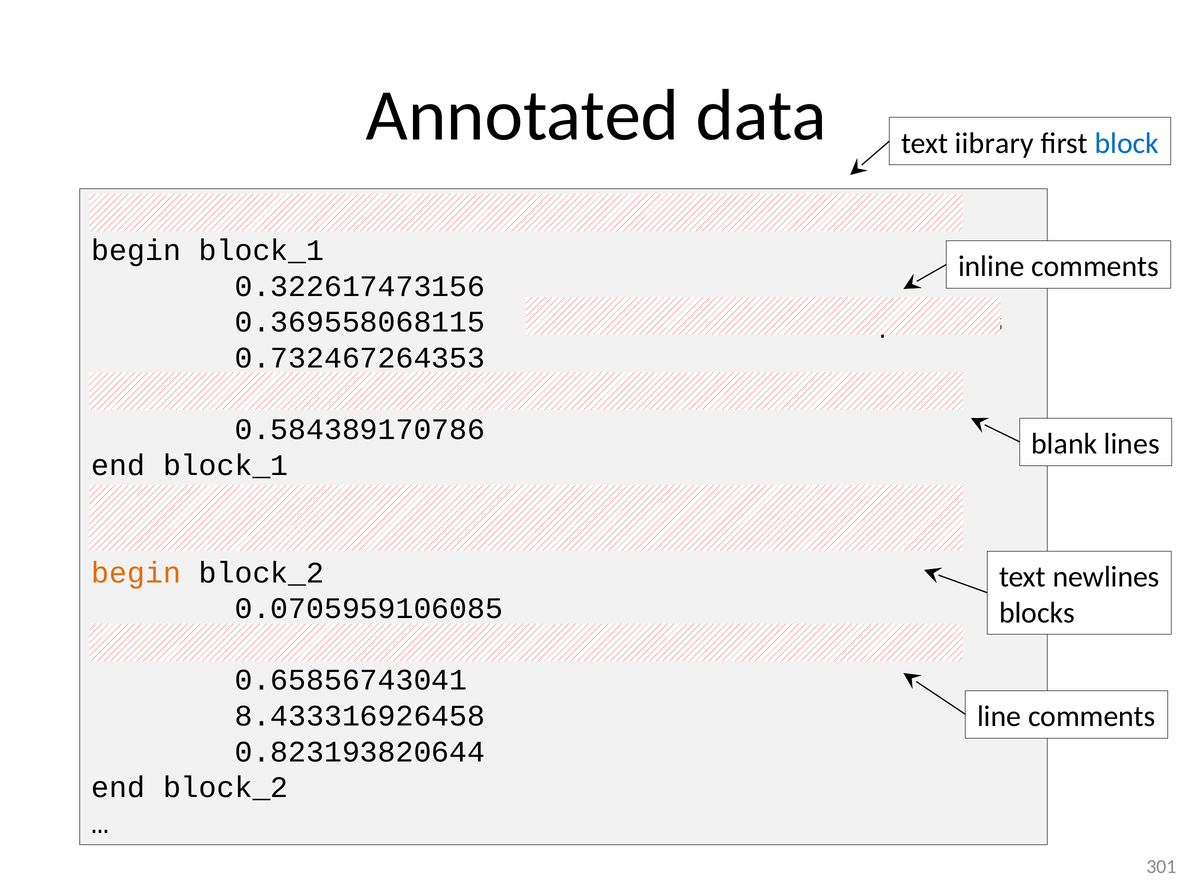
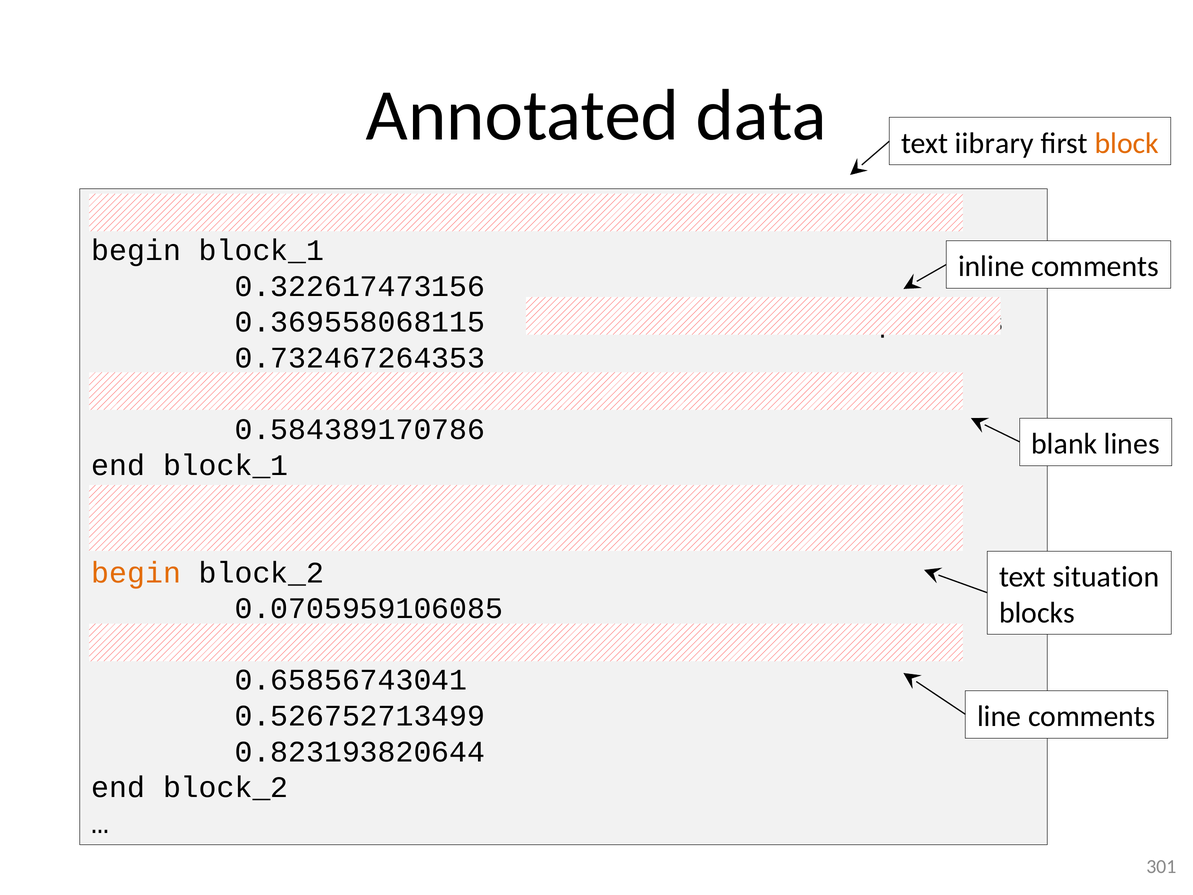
block colour: blue -> orange
newlines: newlines -> situation
8.433316926458: 8.433316926458 -> 0.526752713499
